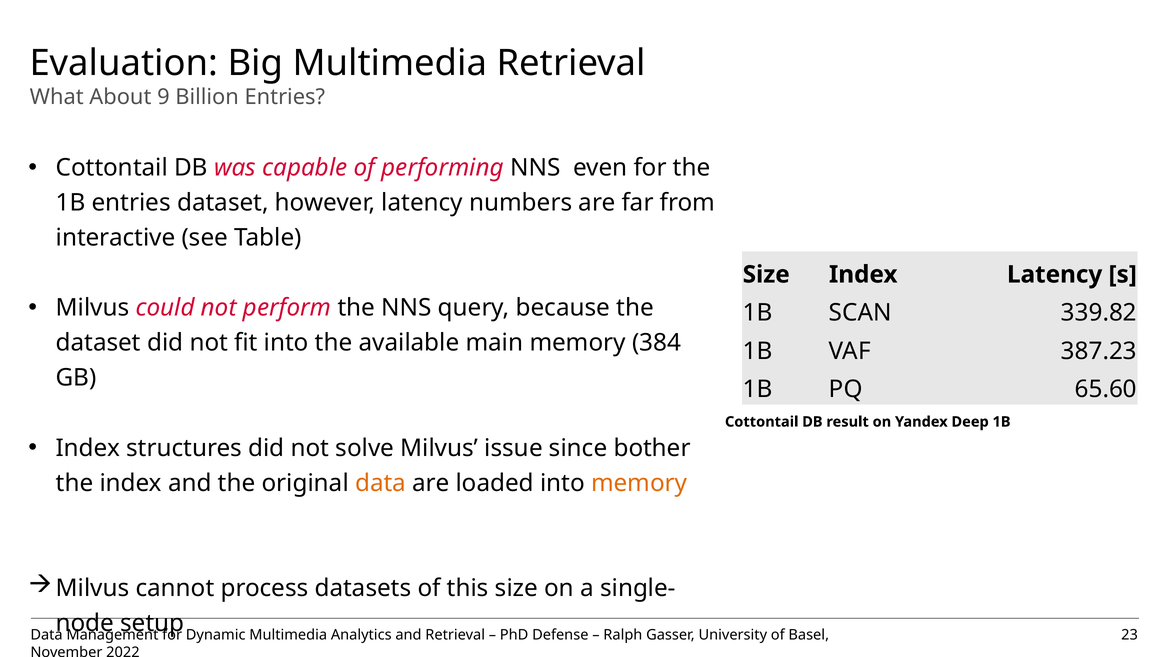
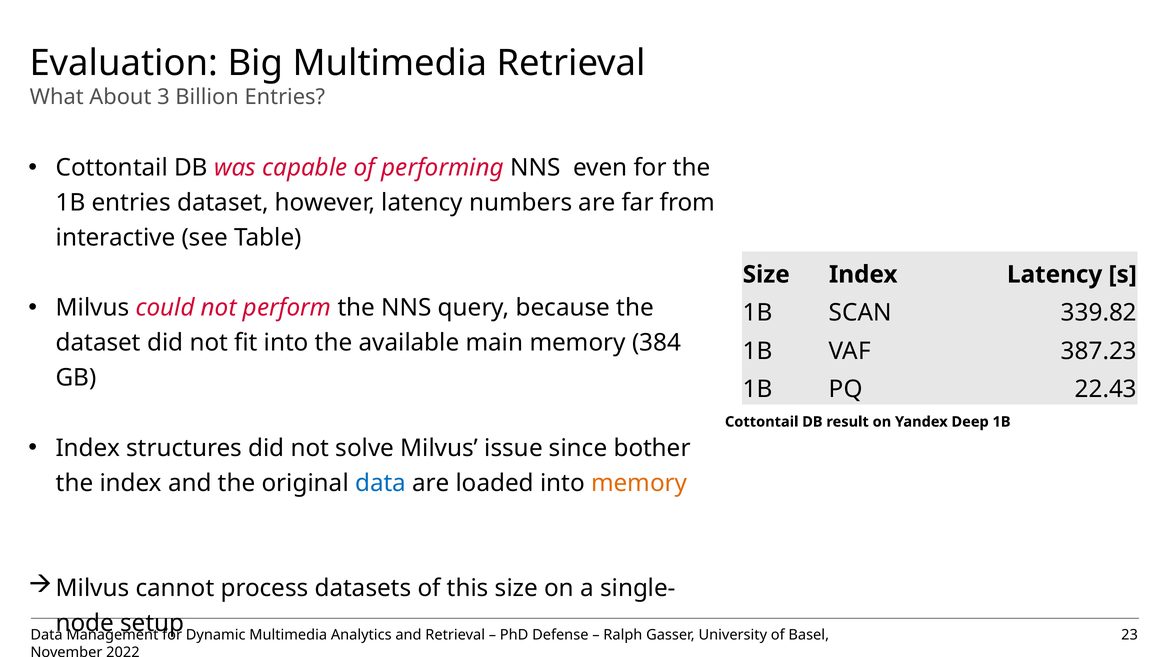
9: 9 -> 3
65.60: 65.60 -> 22.43
data at (381, 483) colour: orange -> blue
